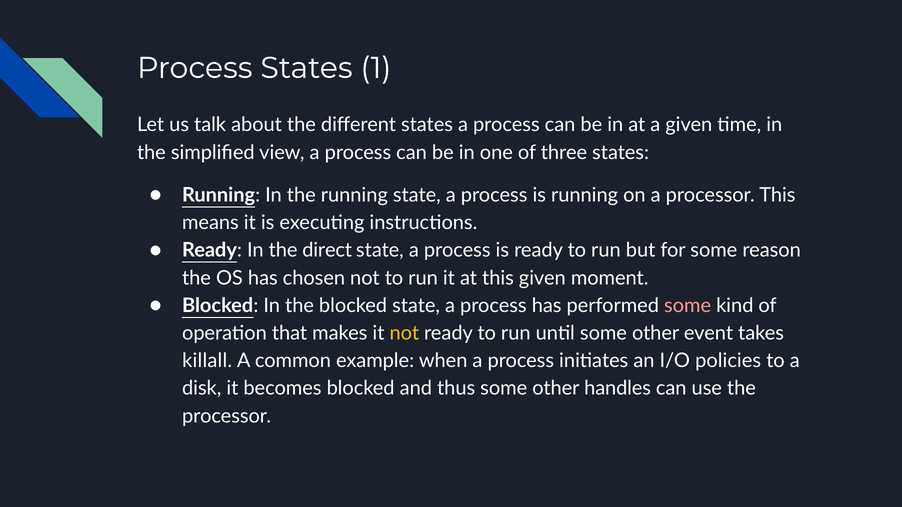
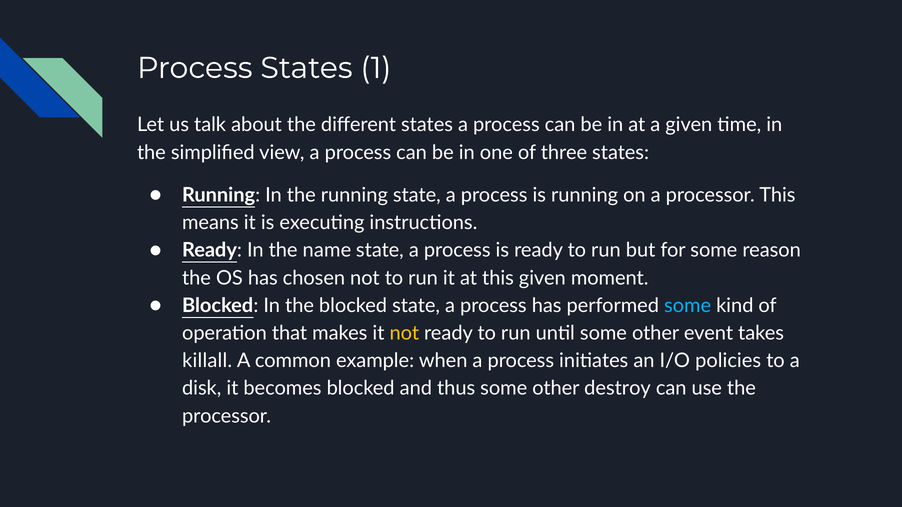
direct: direct -> name
some at (688, 306) colour: pink -> light blue
handles: handles -> destroy
